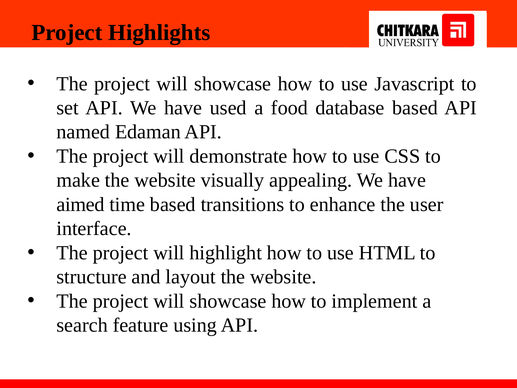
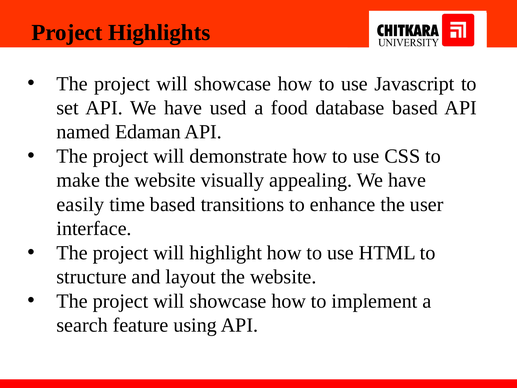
aimed: aimed -> easily
